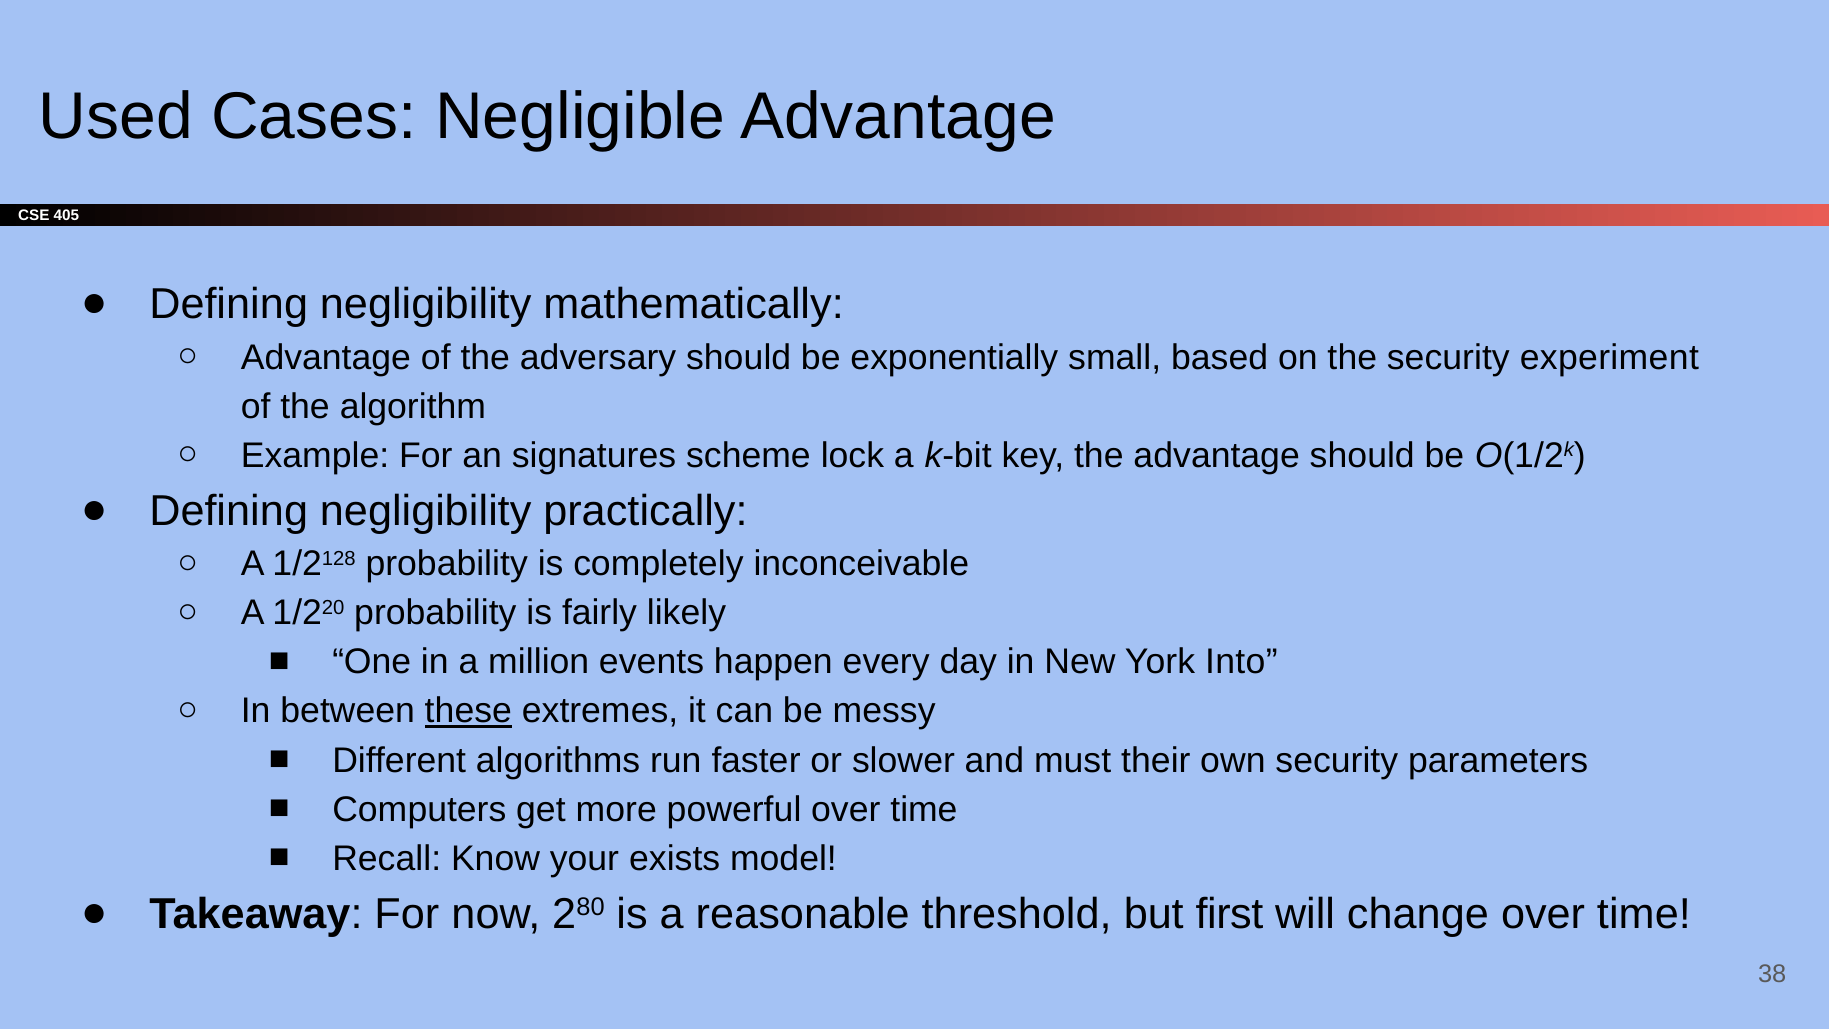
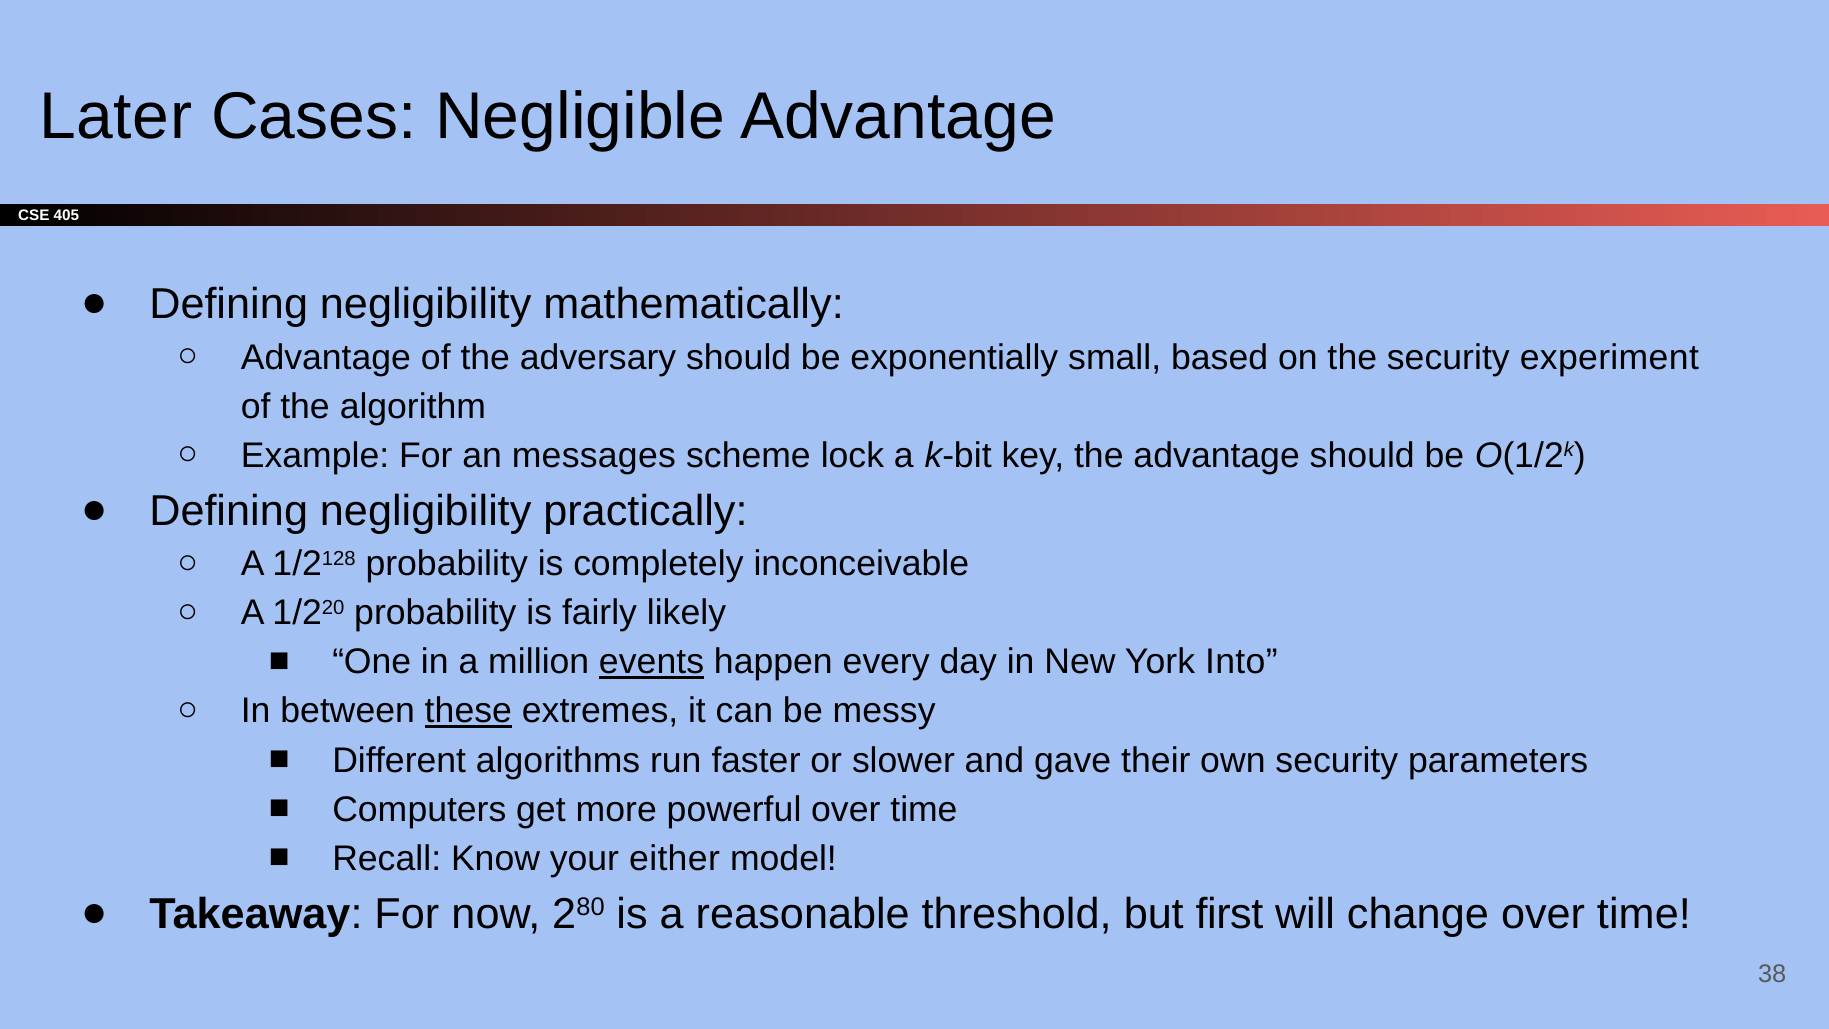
Used: Used -> Later
signatures: signatures -> messages
events underline: none -> present
must: must -> gave
exists: exists -> either
